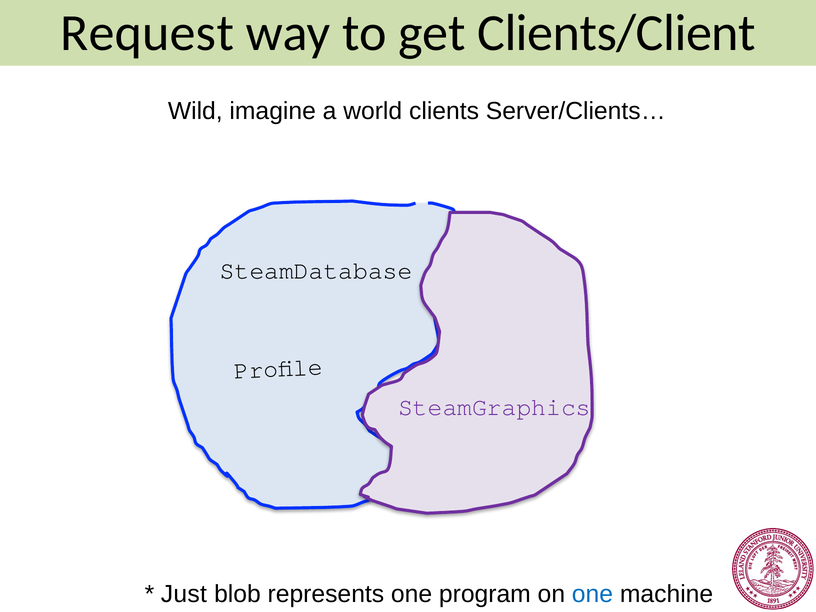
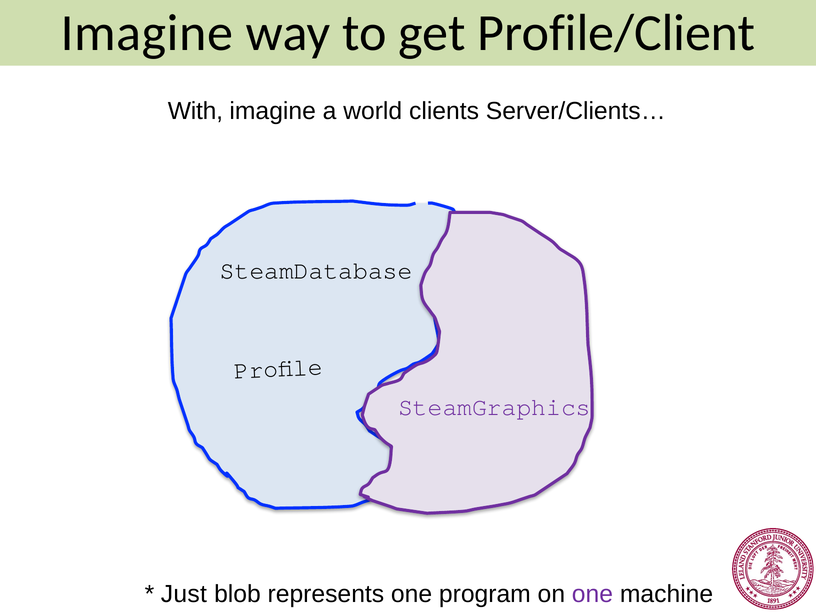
Request at (147, 33): Request -> Imagine
Clients/Client: Clients/Client -> Profile/Client
Wild: Wild -> With
one at (592, 594) colour: blue -> purple
